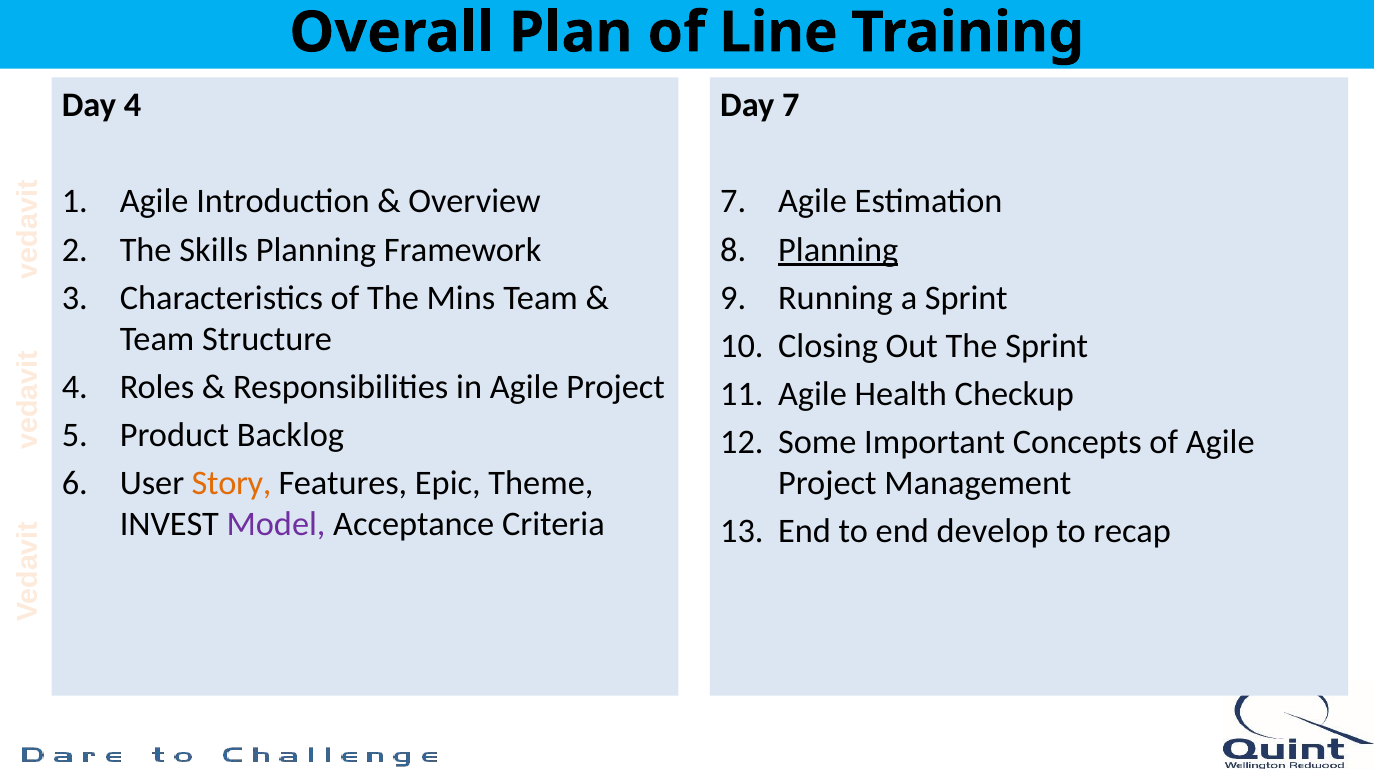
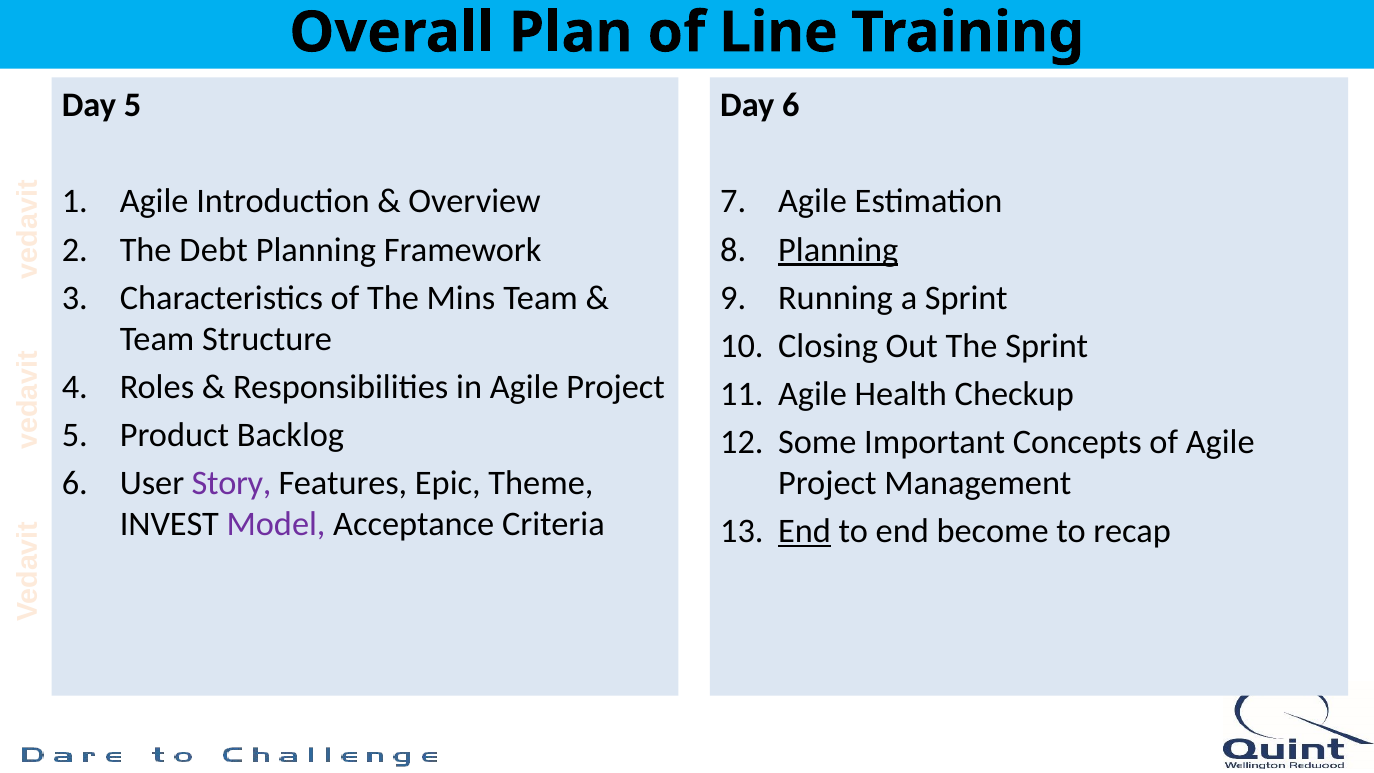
Day 4: 4 -> 5
Day 7: 7 -> 6
Skills: Skills -> Debt
Story colour: orange -> purple
End at (805, 531) underline: none -> present
develop: develop -> become
